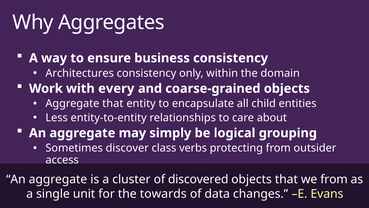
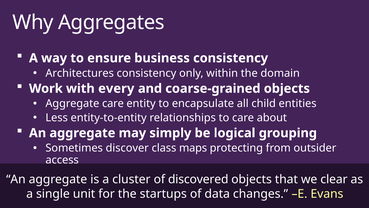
Aggregate that: that -> care
verbs: verbs -> maps
we from: from -> clear
towards: towards -> startups
